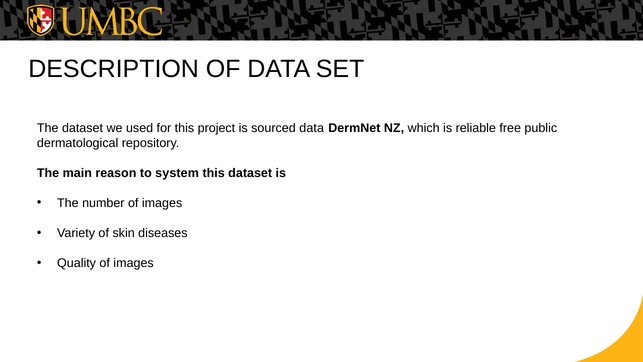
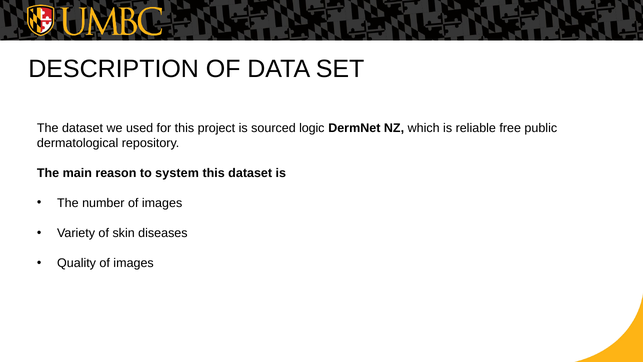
sourced data: data -> logic
